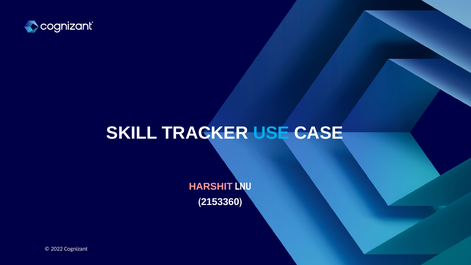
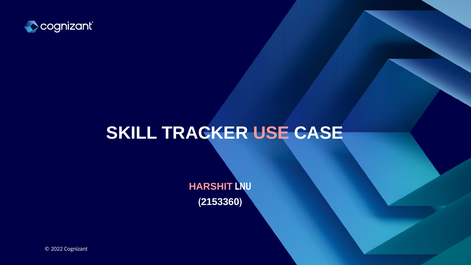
USE colour: light blue -> pink
